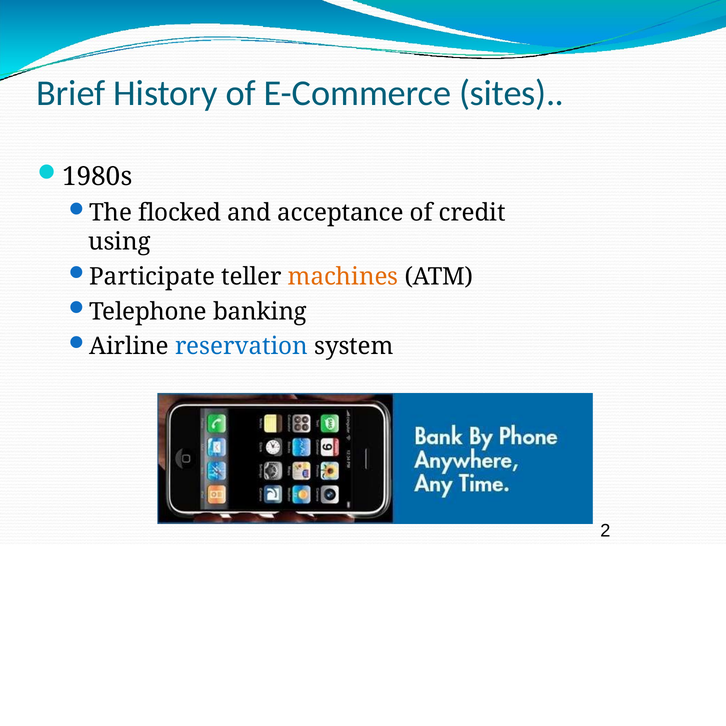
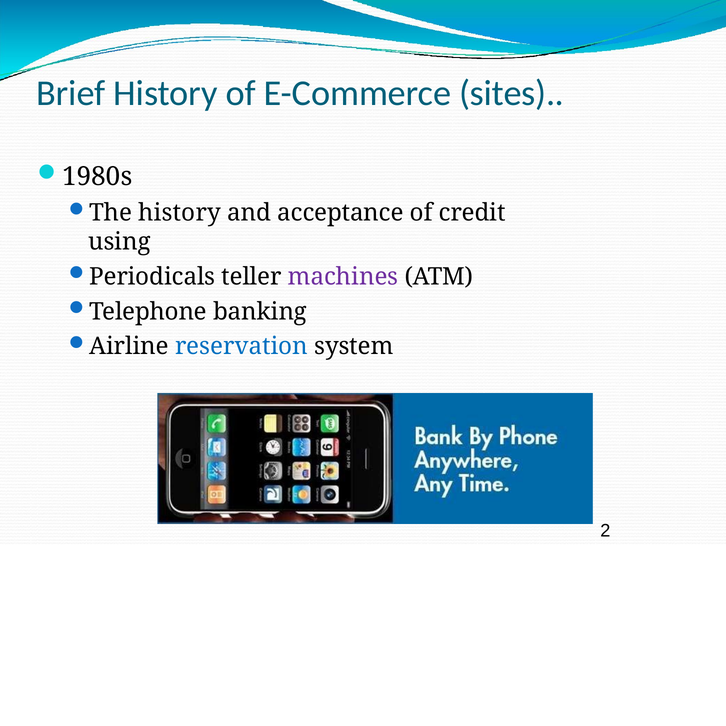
The flocked: flocked -> history
Participate: Participate -> Periodicals
machines colour: orange -> purple
